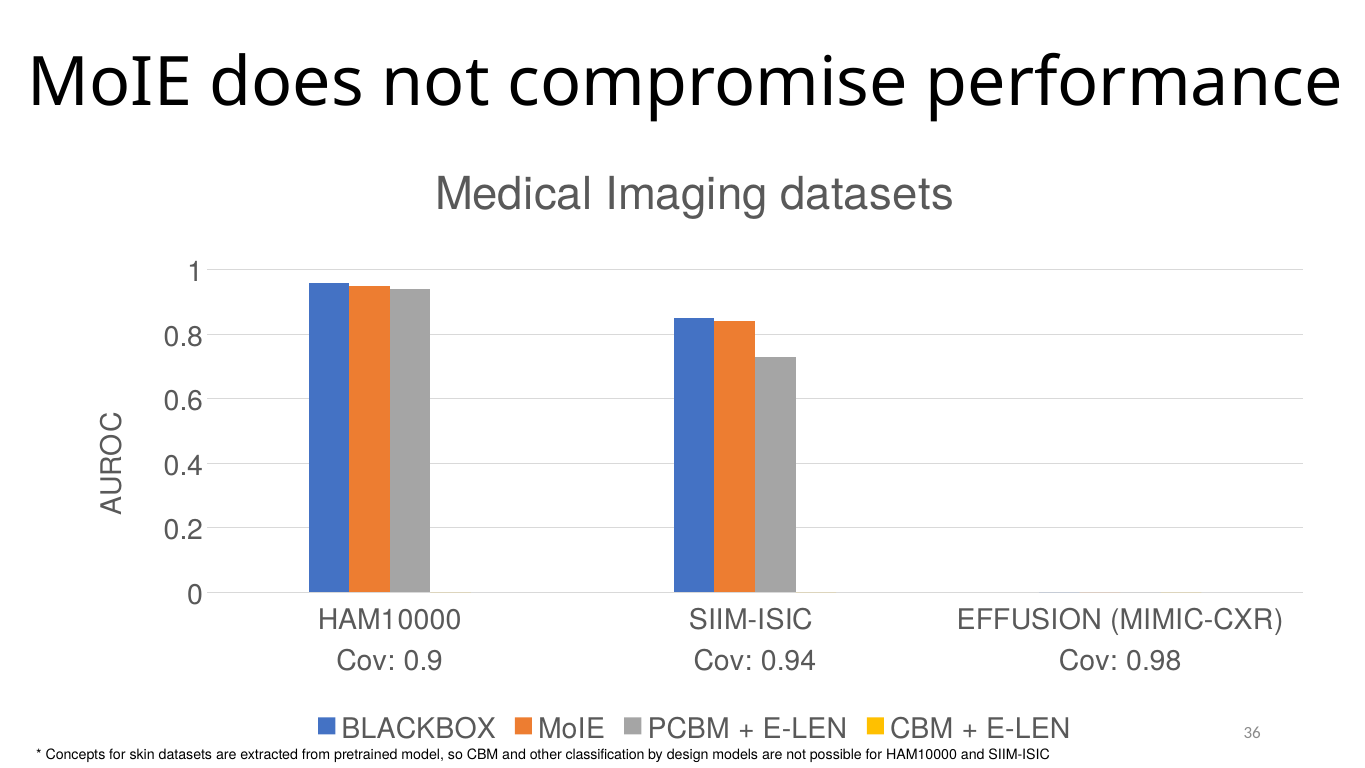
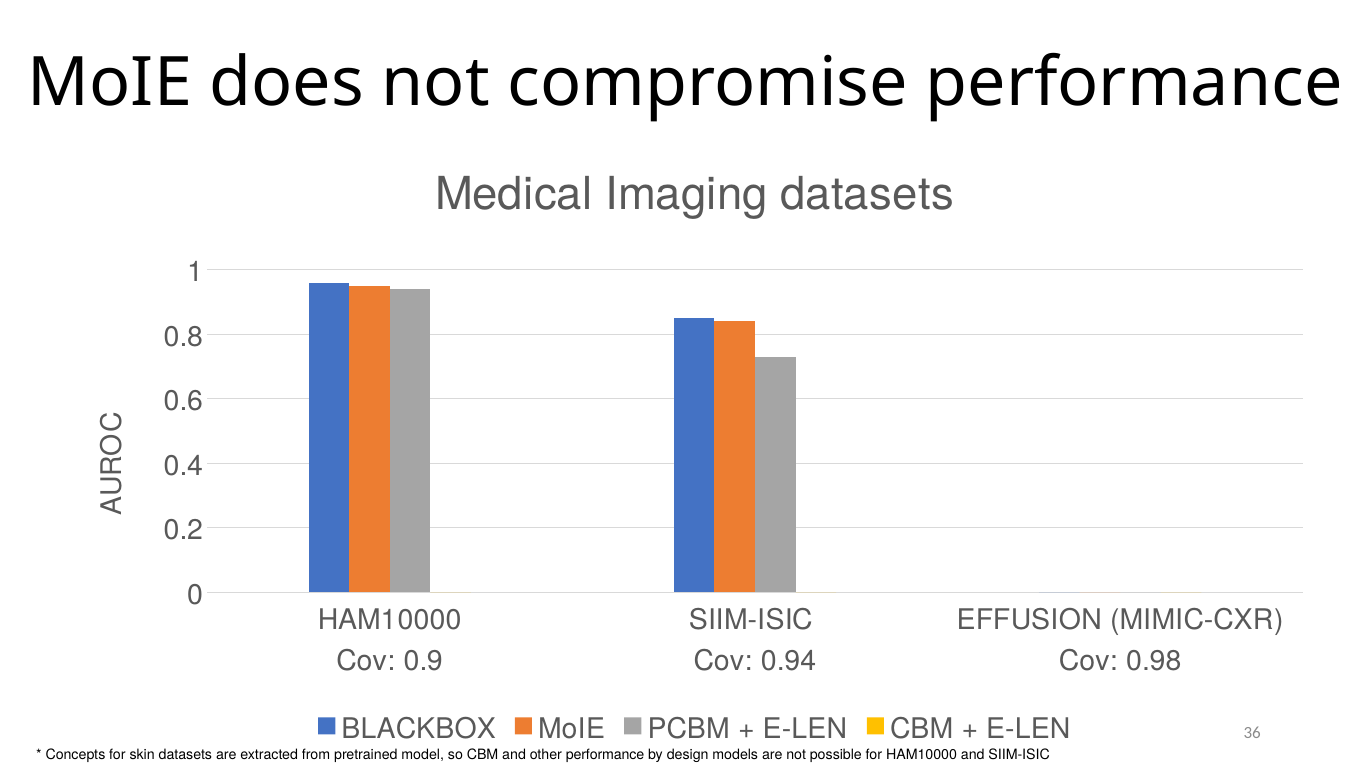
other classification: classification -> performance
